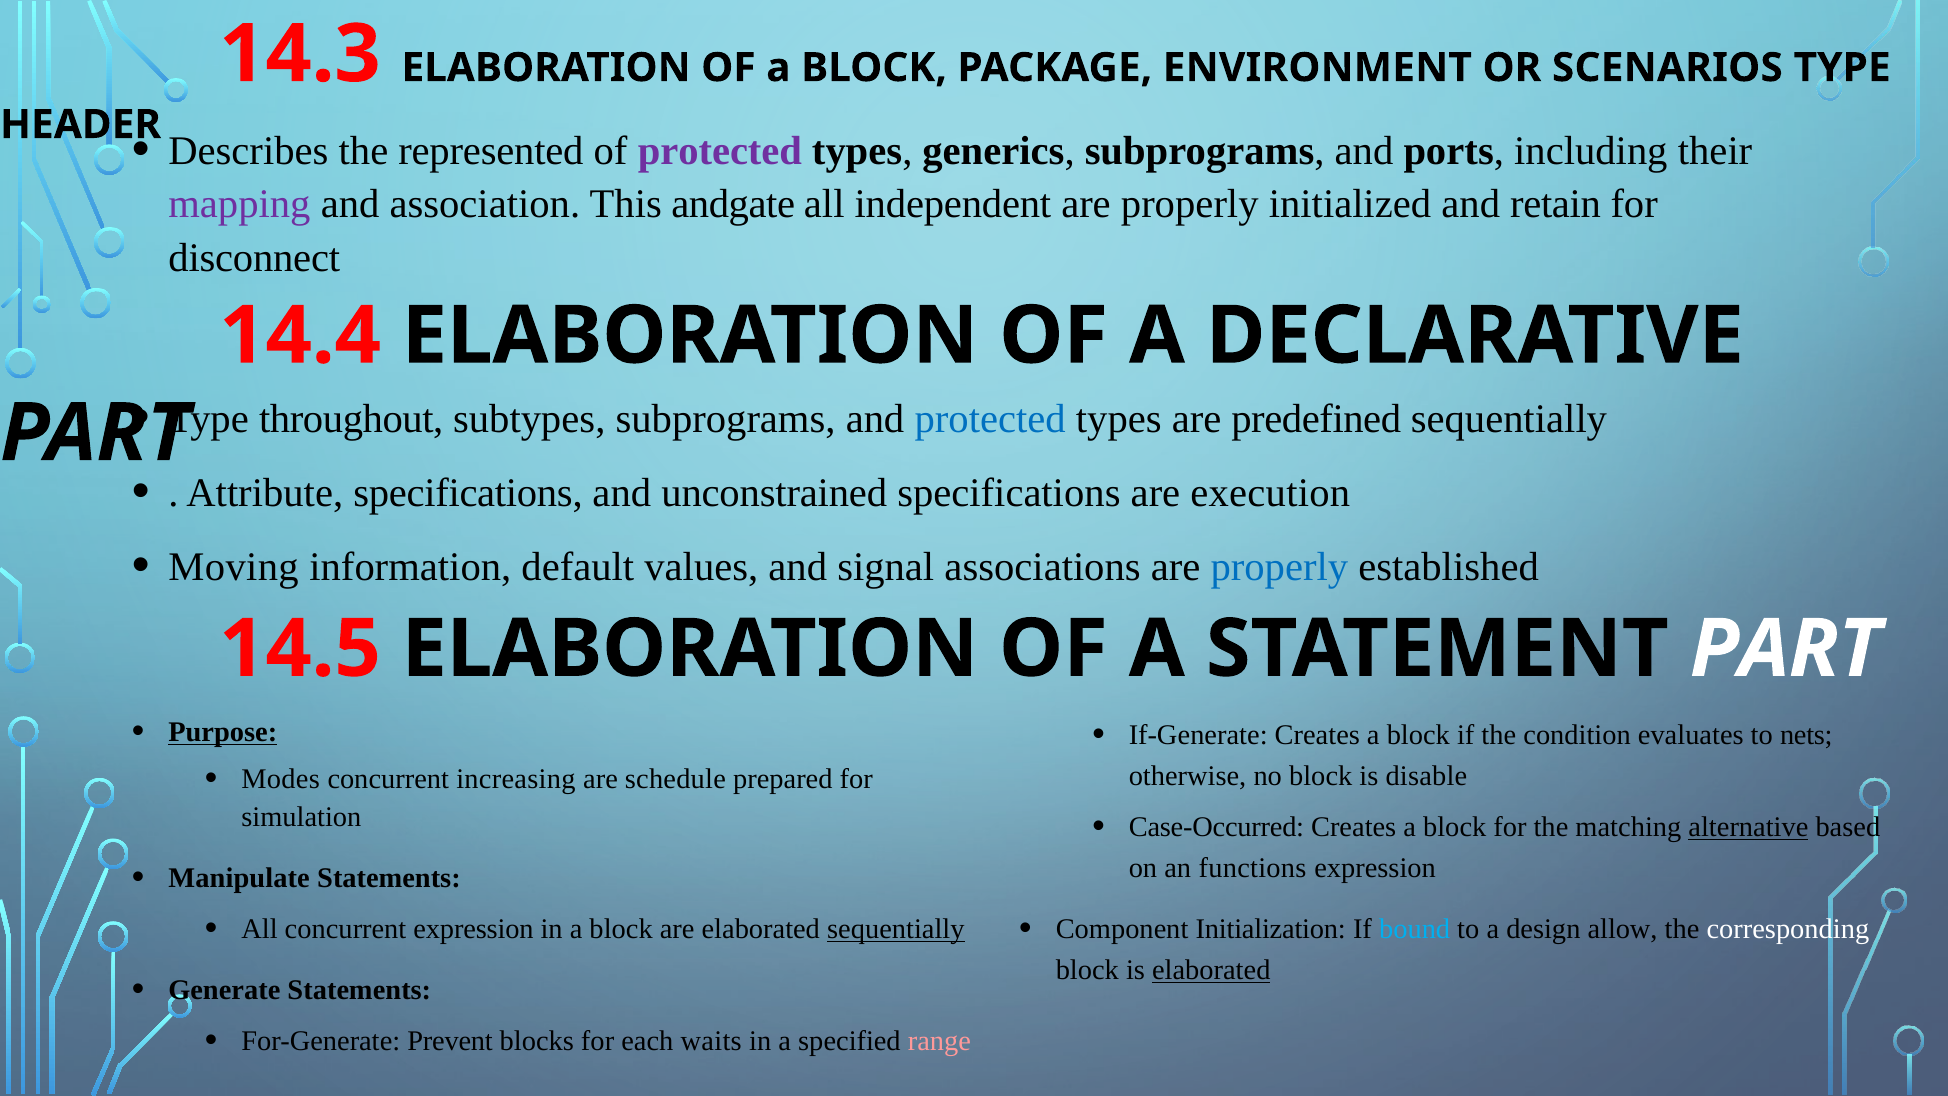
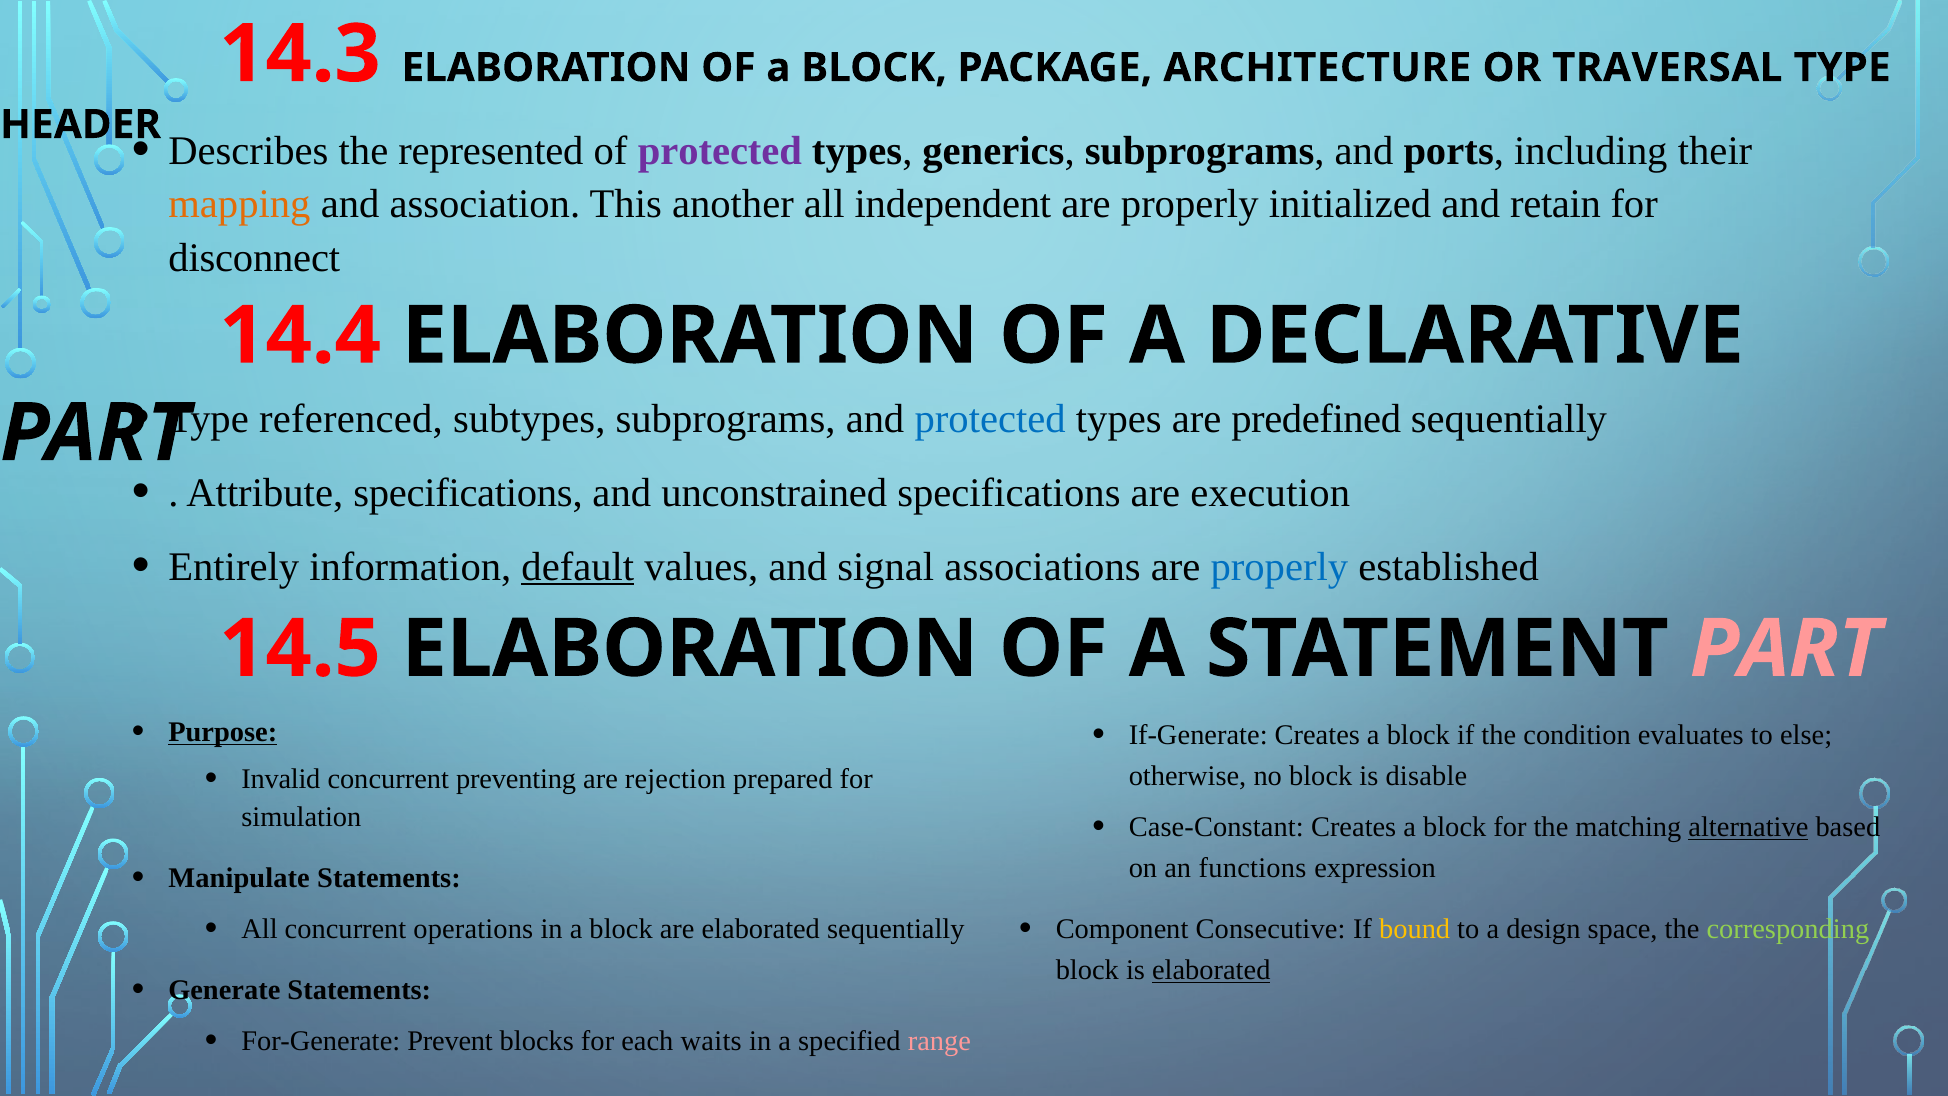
ENVIRONMENT: ENVIRONMENT -> ARCHITECTURE
SCENARIOS: SCENARIOS -> TRAVERSAL
mapping colour: purple -> orange
andgate: andgate -> another
throughout: throughout -> referenced
Moving: Moving -> Entirely
default underline: none -> present
PART at (1786, 649) colour: white -> pink
nets: nets -> else
Modes: Modes -> Invalid
increasing: increasing -> preventing
schedule: schedule -> rejection
Case-Occurred: Case-Occurred -> Case-Constant
concurrent expression: expression -> operations
sequentially at (896, 929) underline: present -> none
Initialization: Initialization -> Consecutive
bound colour: light blue -> yellow
allow: allow -> space
corresponding colour: white -> light green
